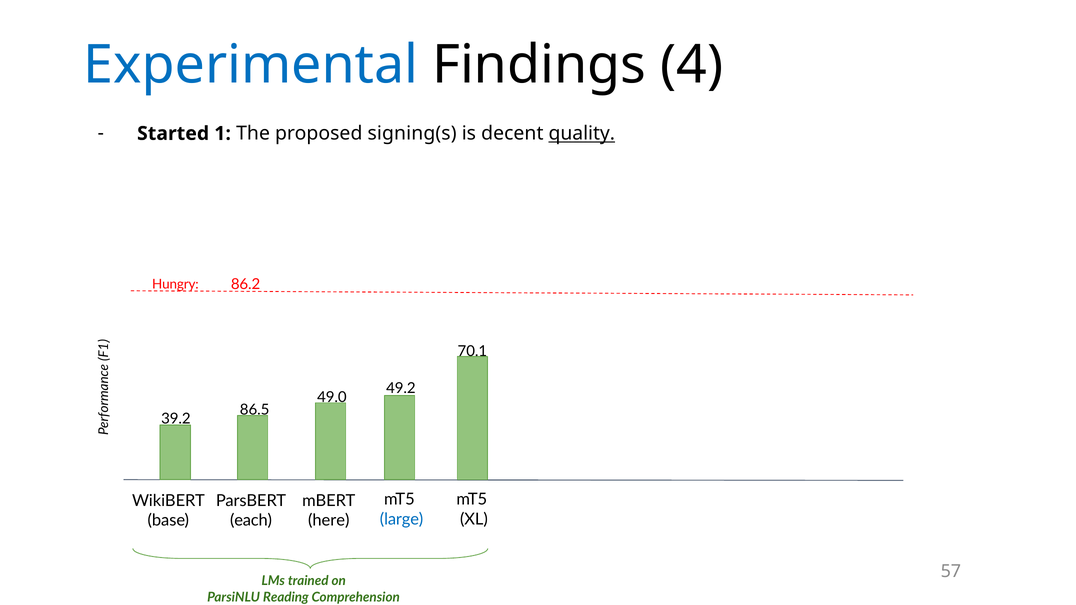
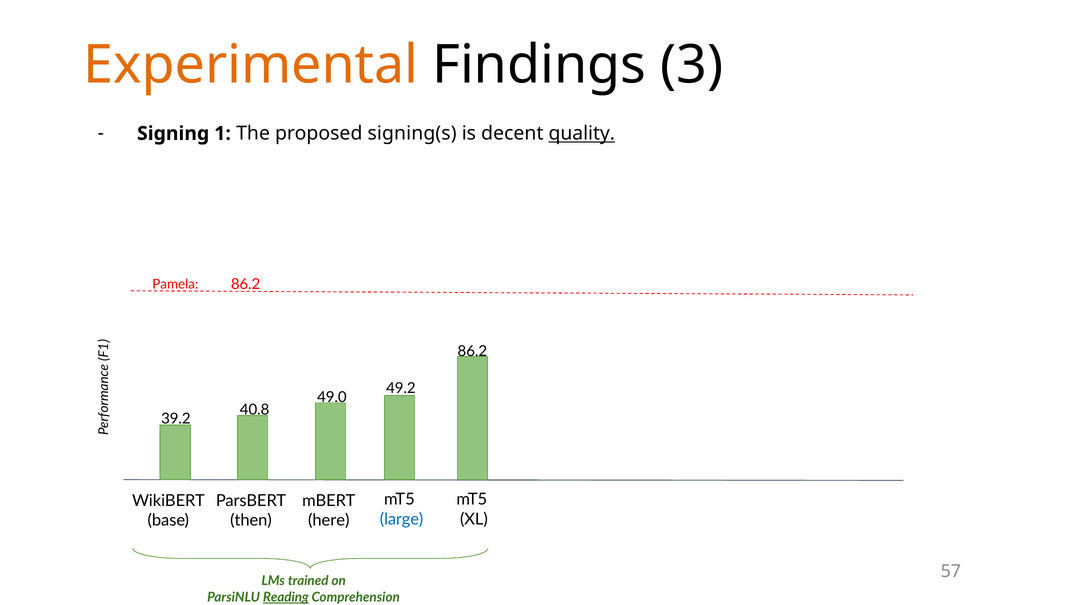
Experimental colour: blue -> orange
4: 4 -> 3
Started: Started -> Signing
Hungry: Hungry -> Pamela
70.1 at (472, 351): 70.1 -> 86.2
86.5: 86.5 -> 40.8
each: each -> then
Reading underline: none -> present
